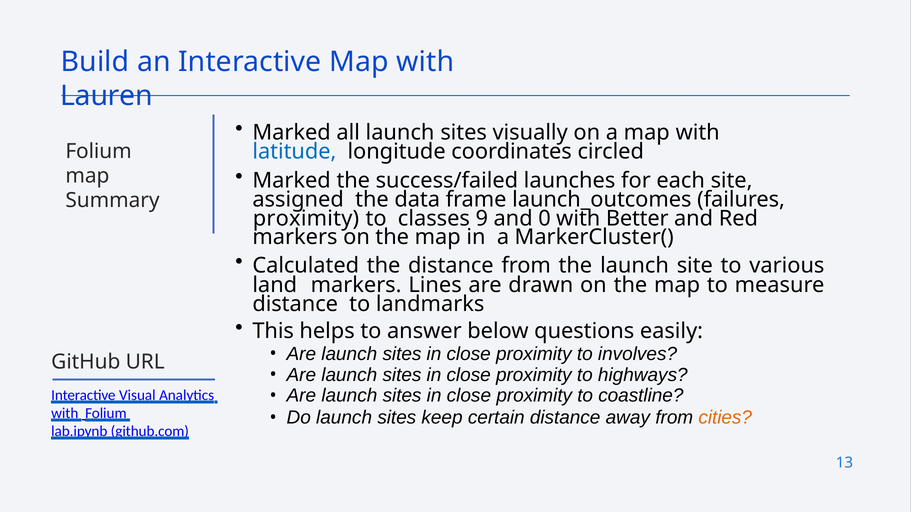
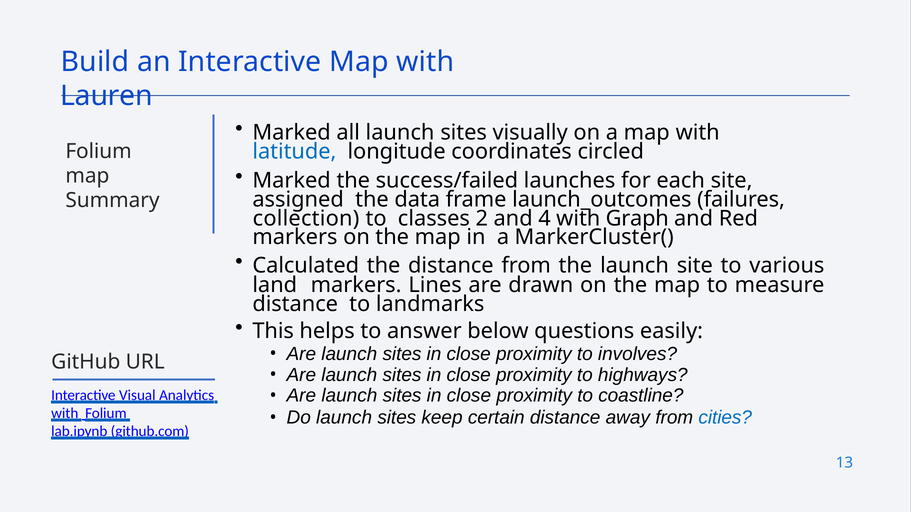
proximity at (306, 219): proximity -> collection
9: 9 -> 2
0: 0 -> 4
Better: Better -> Graph
cities colour: orange -> blue
